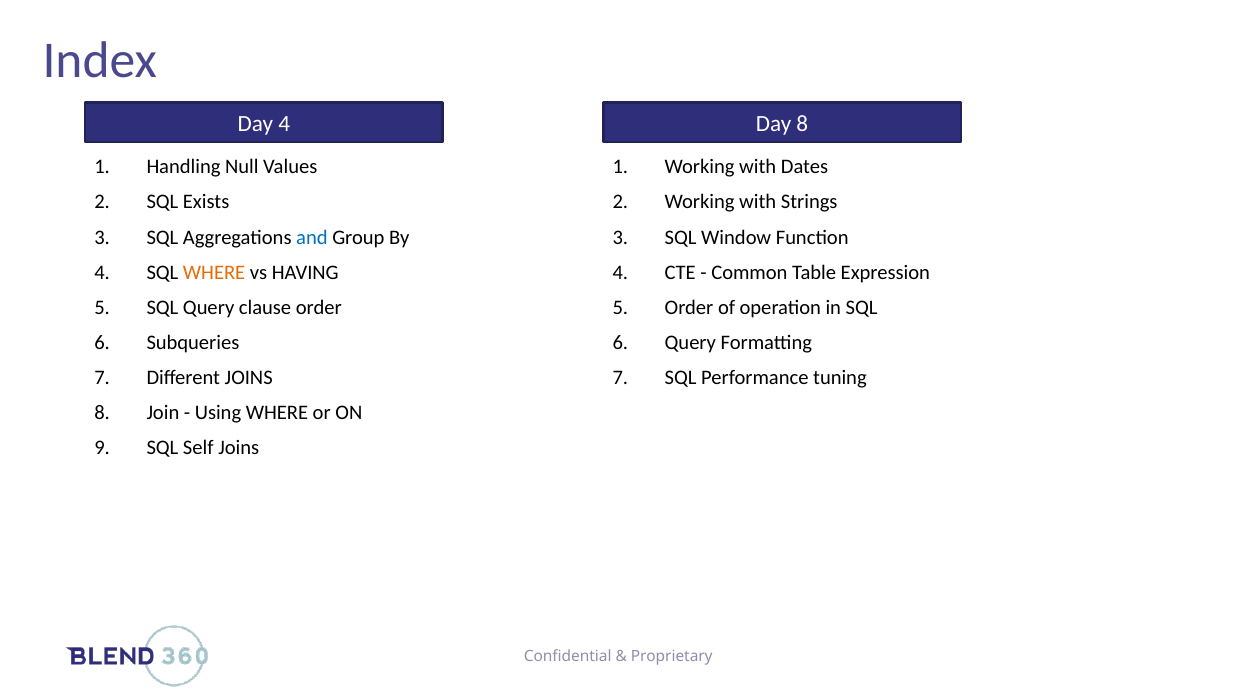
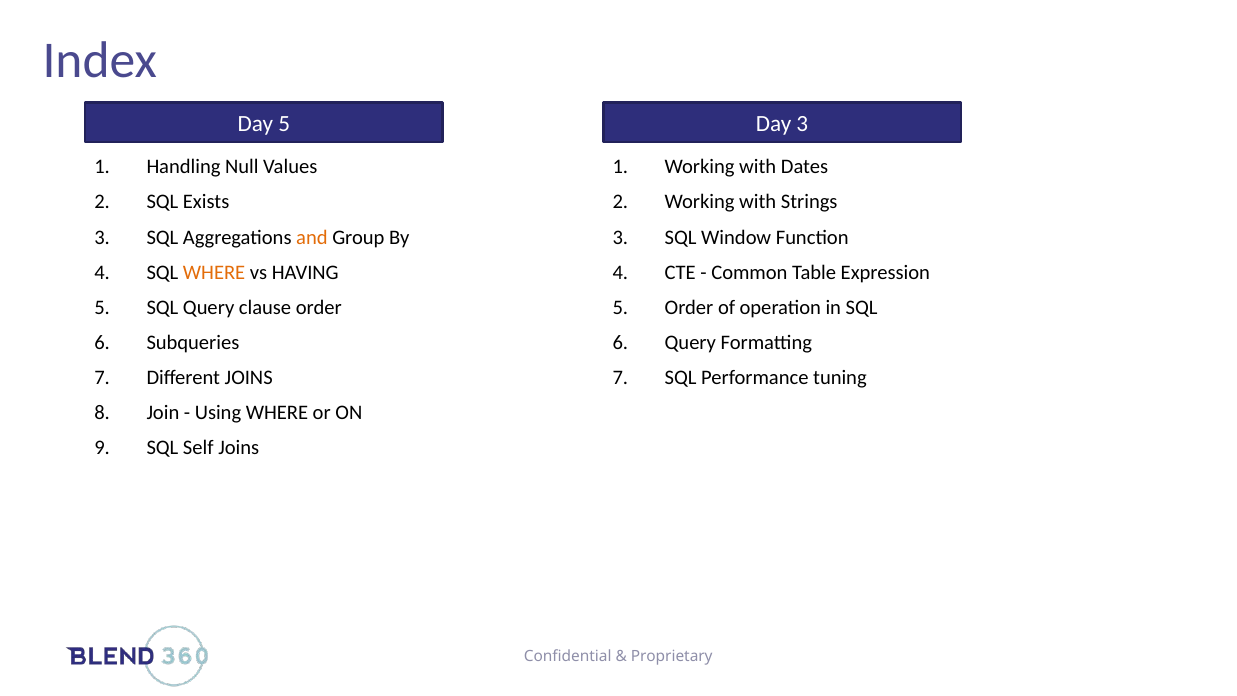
Day 4: 4 -> 5
Day 8: 8 -> 3
and colour: blue -> orange
